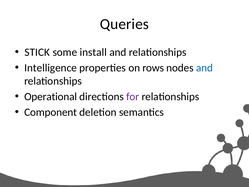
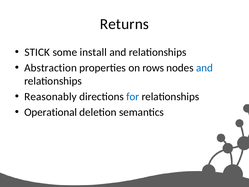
Queries: Queries -> Returns
Intelligence: Intelligence -> Abstraction
Operational: Operational -> Reasonably
for colour: purple -> blue
Component: Component -> Operational
